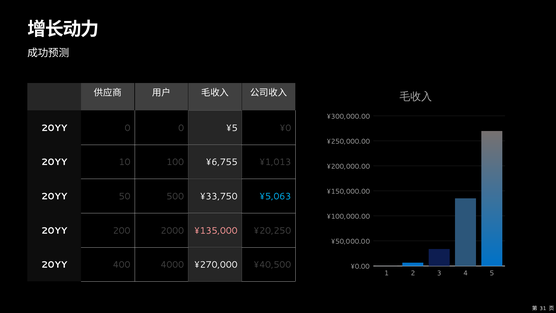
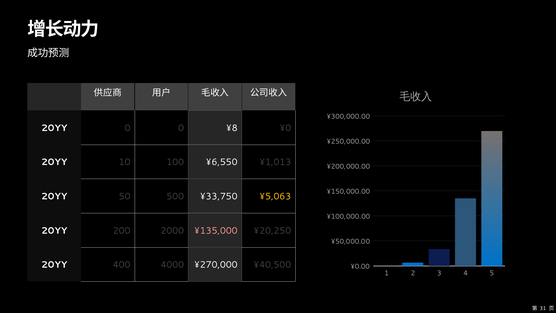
¥5: ¥5 -> ¥8
¥6,755: ¥6,755 -> ¥6,550
¥5,063 colour: light blue -> yellow
